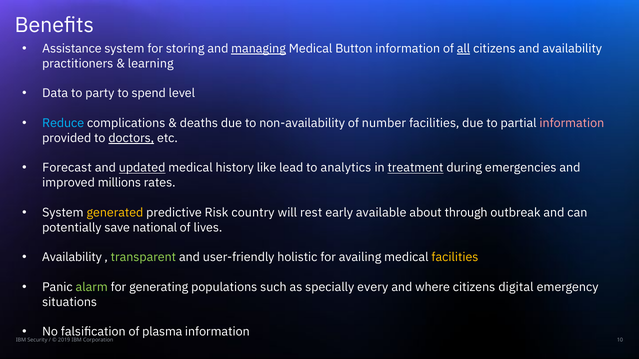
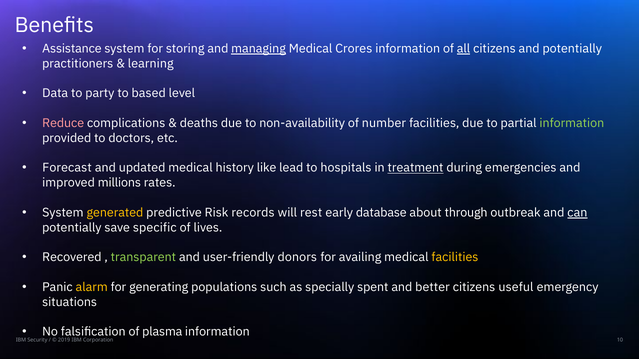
Button: Button -> Crores
and availability: availability -> potentially
spend: spend -> based
Reduce colour: light blue -> pink
information at (572, 123) colour: pink -> light green
doctors underline: present -> none
updated underline: present -> none
analytics: analytics -> hospitals
country: country -> records
available: available -> database
can underline: none -> present
national: national -> specific
Availability at (72, 258): Availability -> Recovered
holistic: holistic -> donors
alarm colour: light green -> yellow
every: every -> spent
where: where -> better
digital: digital -> useful
